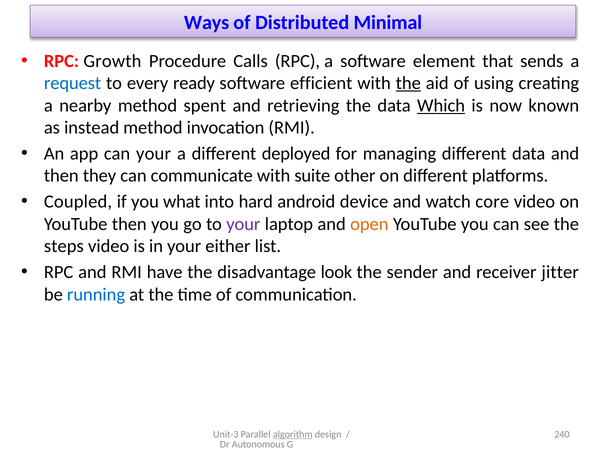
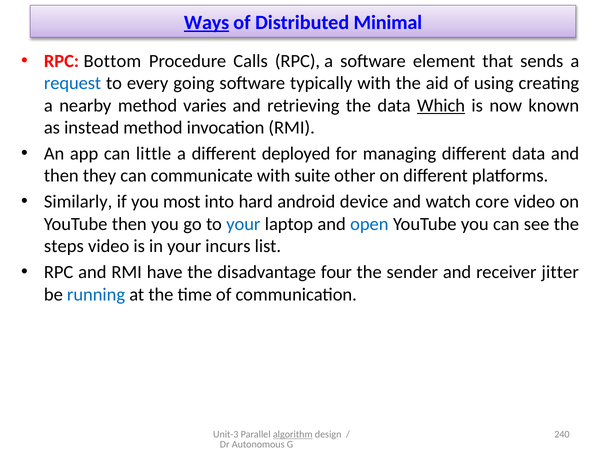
Ways underline: none -> present
Growth: Growth -> Bottom
ready: ready -> going
efficient: efficient -> typically
the at (408, 83) underline: present -> none
spent: spent -> varies
can your: your -> little
Coupled: Coupled -> Similarly
what: what -> most
your at (243, 224) colour: purple -> blue
open colour: orange -> blue
either: either -> incurs
look: look -> four
